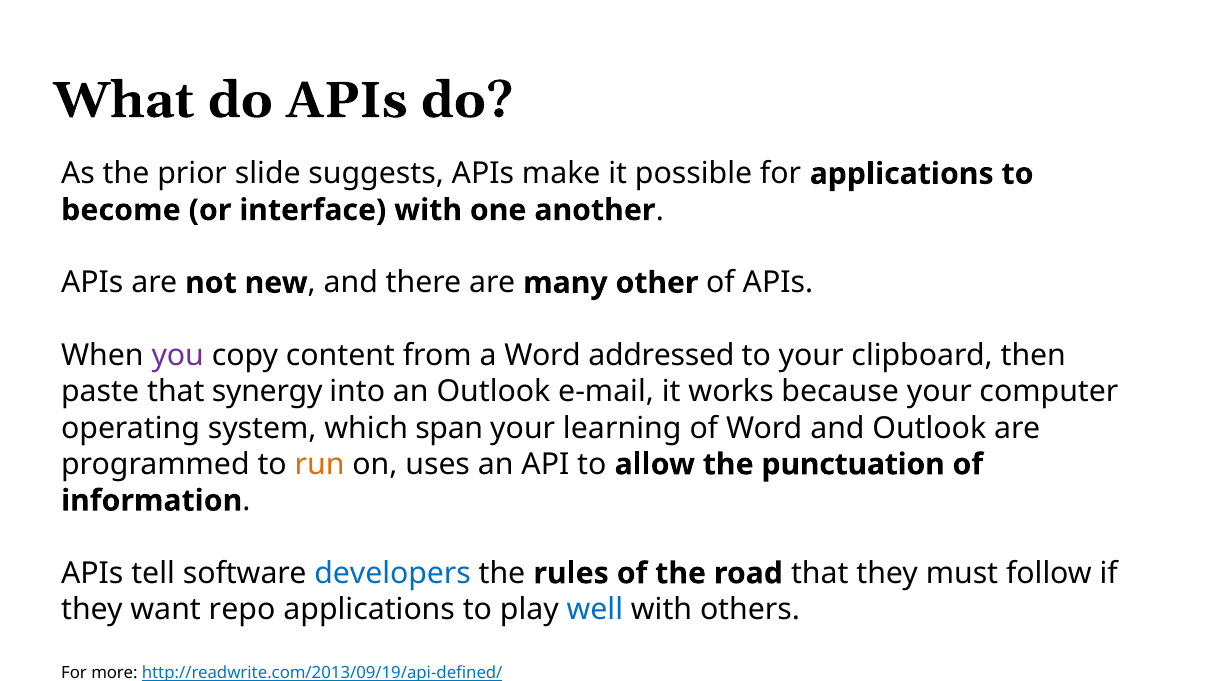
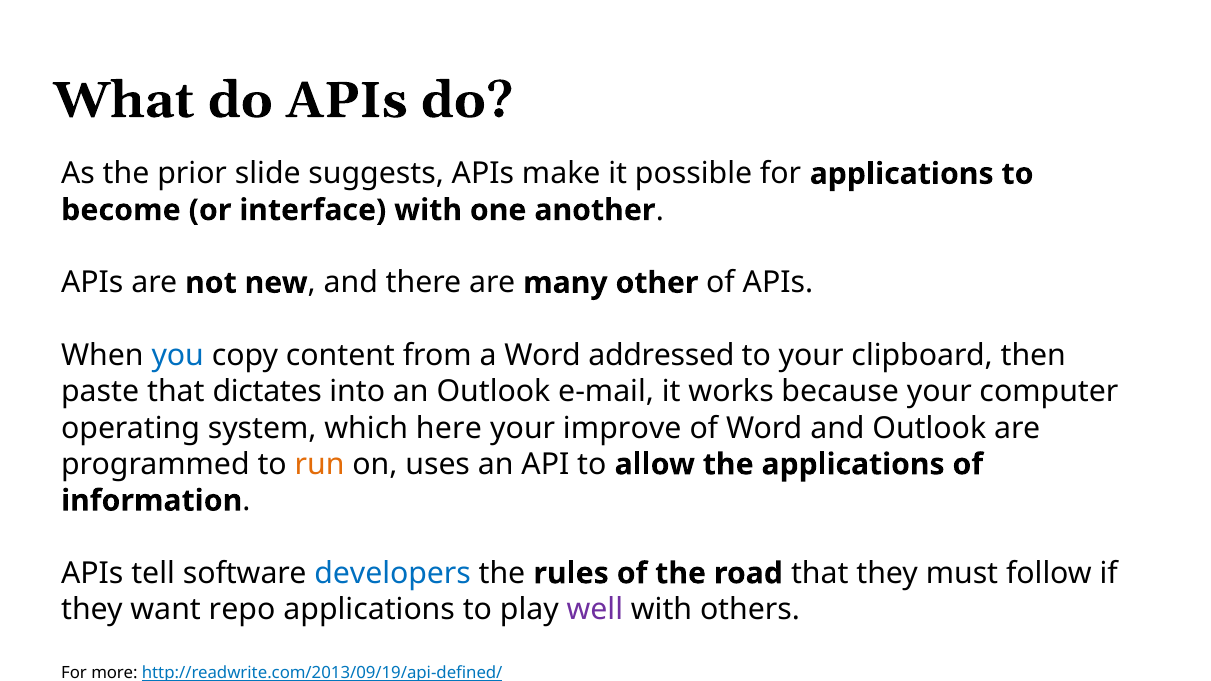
you colour: purple -> blue
synergy: synergy -> dictates
span: span -> here
learning: learning -> improve
the punctuation: punctuation -> applications
well colour: blue -> purple
